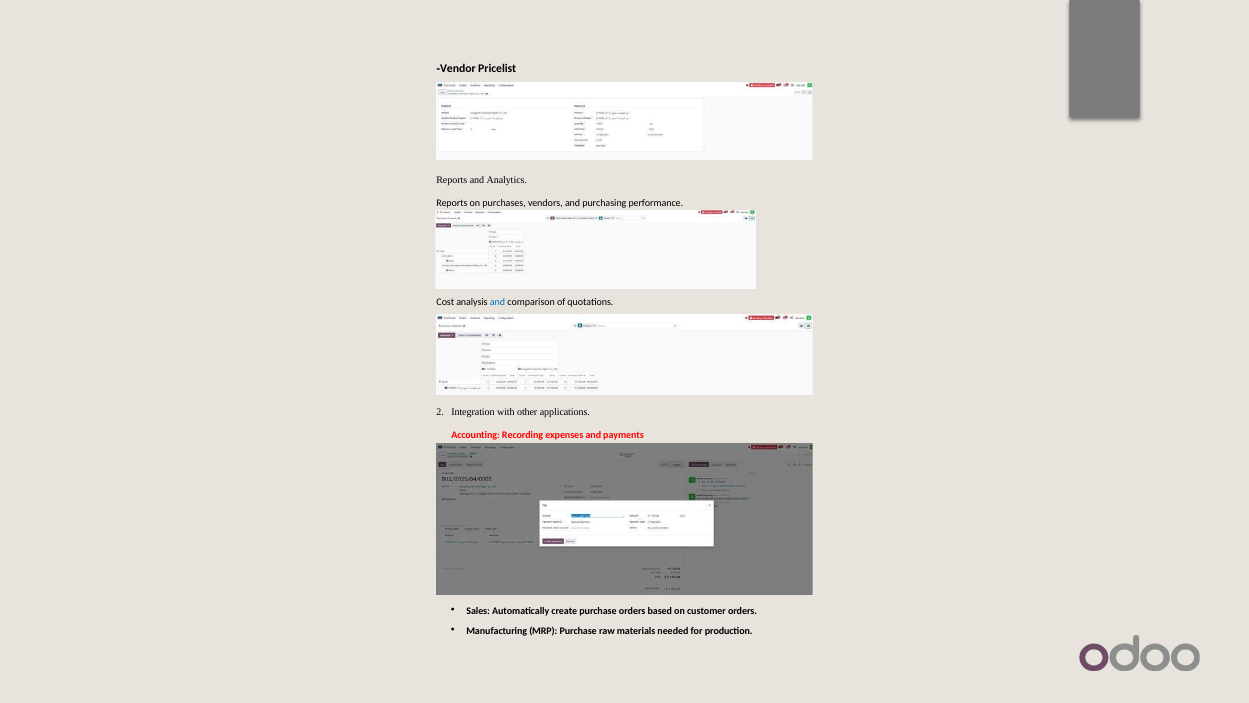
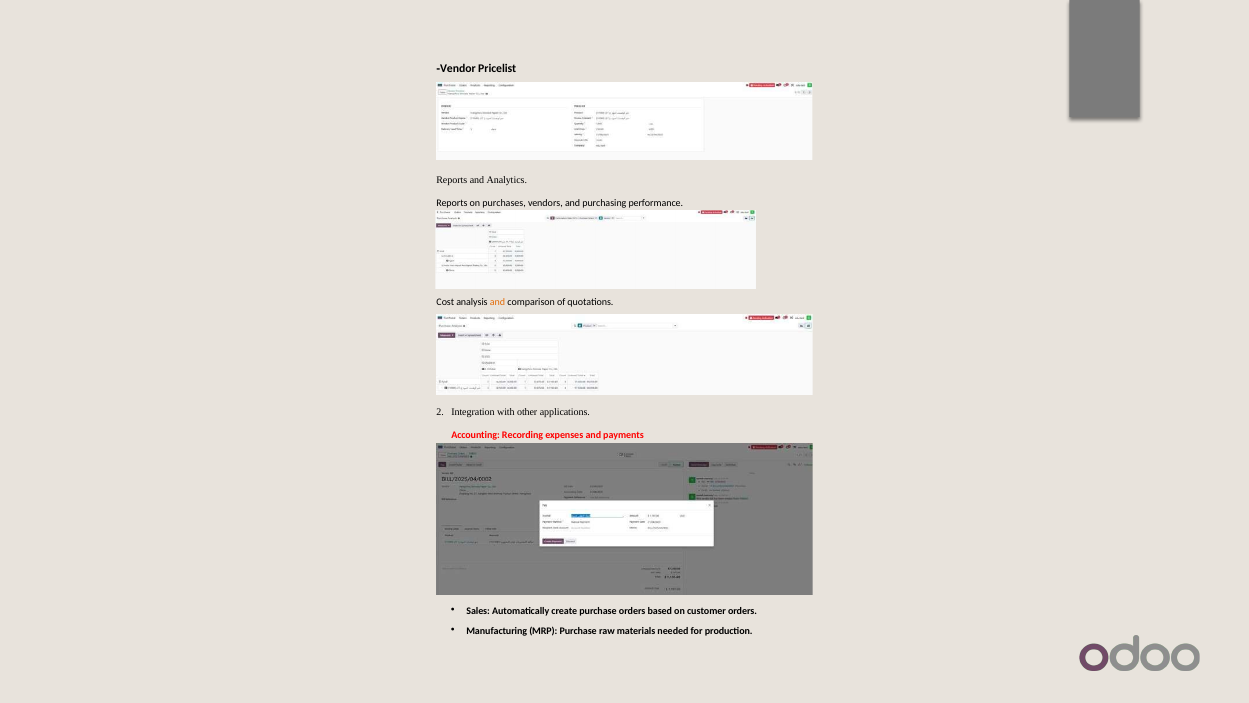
and at (498, 302) colour: blue -> orange
